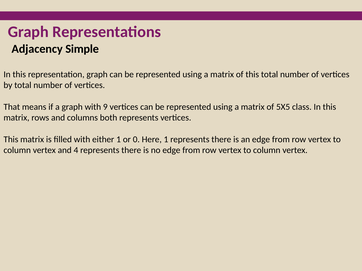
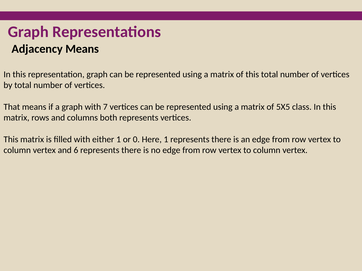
Adjacency Simple: Simple -> Means
9: 9 -> 7
4: 4 -> 6
